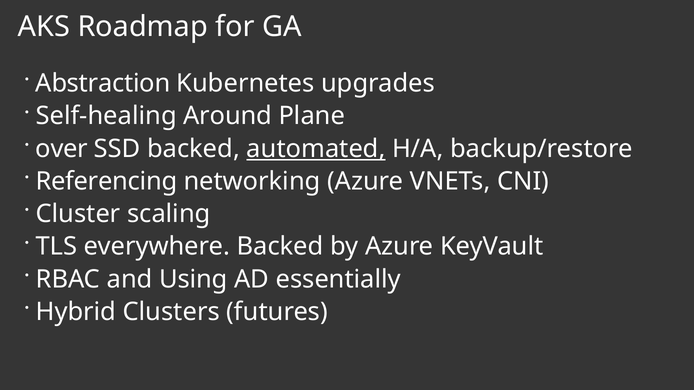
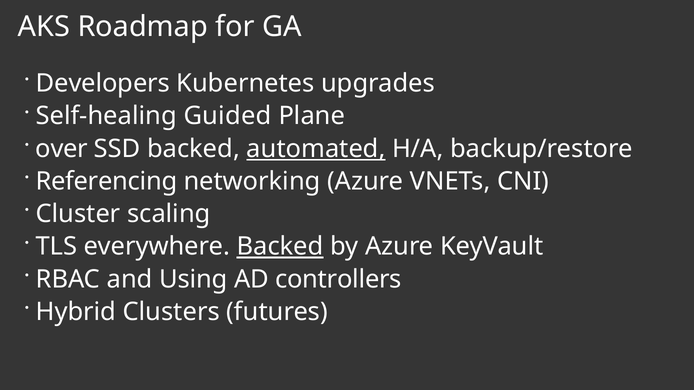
Abstraction: Abstraction -> Developers
Around: Around -> Guided
Backed at (280, 247) underline: none -> present
essentially: essentially -> controllers
